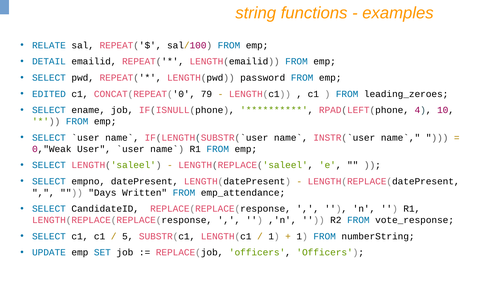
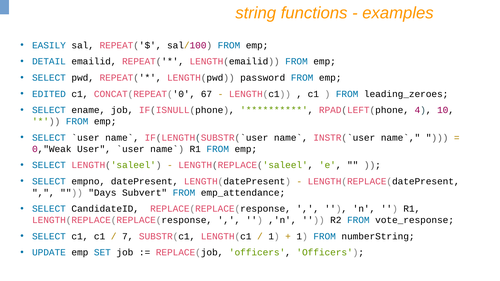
RELATE: RELATE -> EASILY
79: 79 -> 67
Written: Written -> Subvert
5: 5 -> 7
